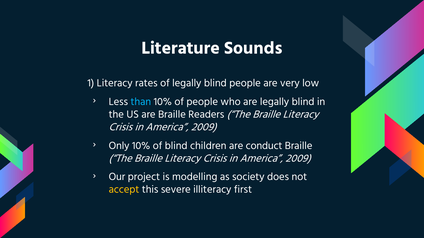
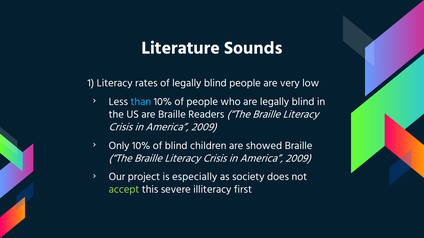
conduct: conduct -> showed
modelling: modelling -> especially
accept colour: yellow -> light green
